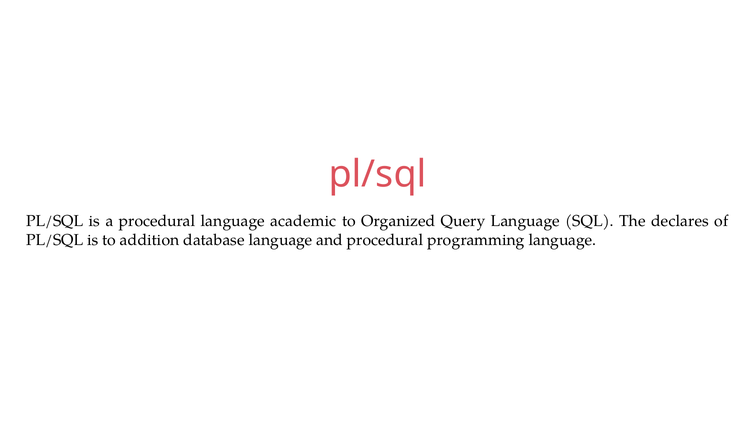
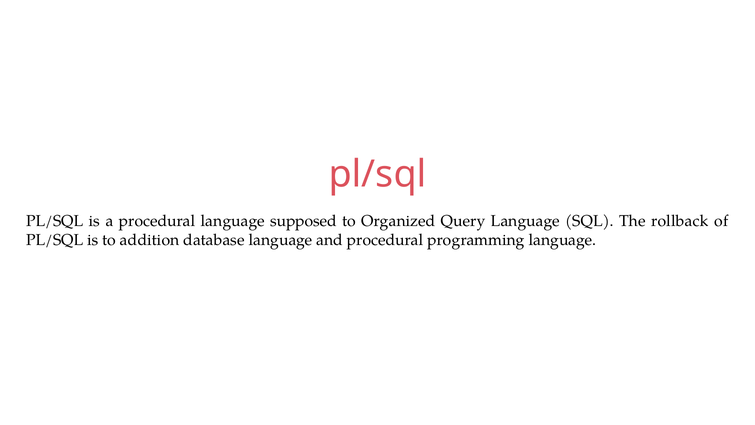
academic: academic -> supposed
declares: declares -> rollback
